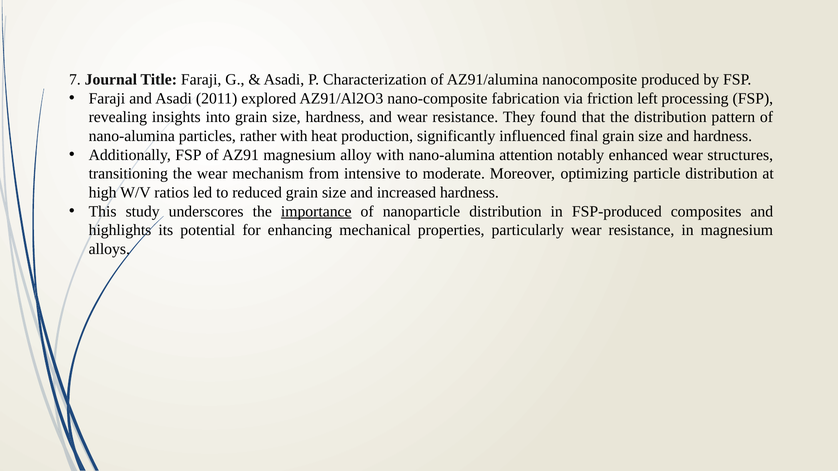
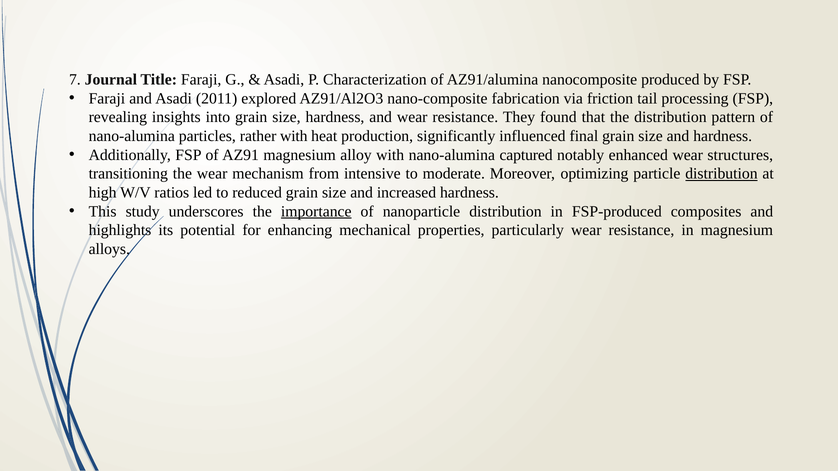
left: left -> tail
attention: attention -> captured
distribution at (721, 174) underline: none -> present
